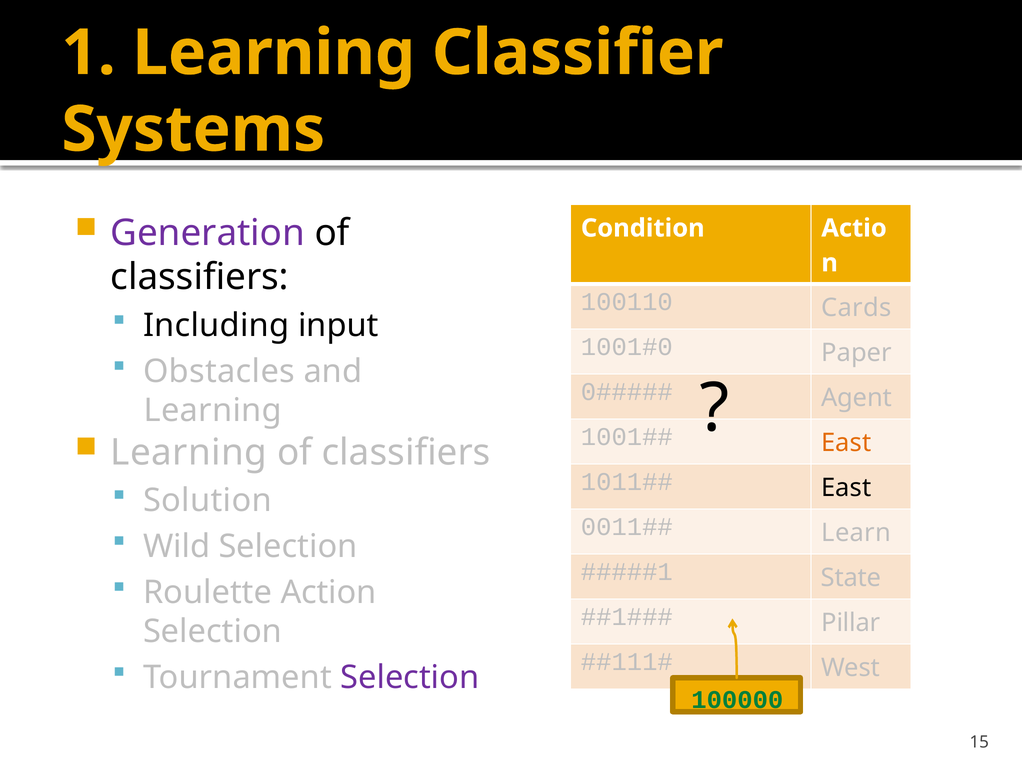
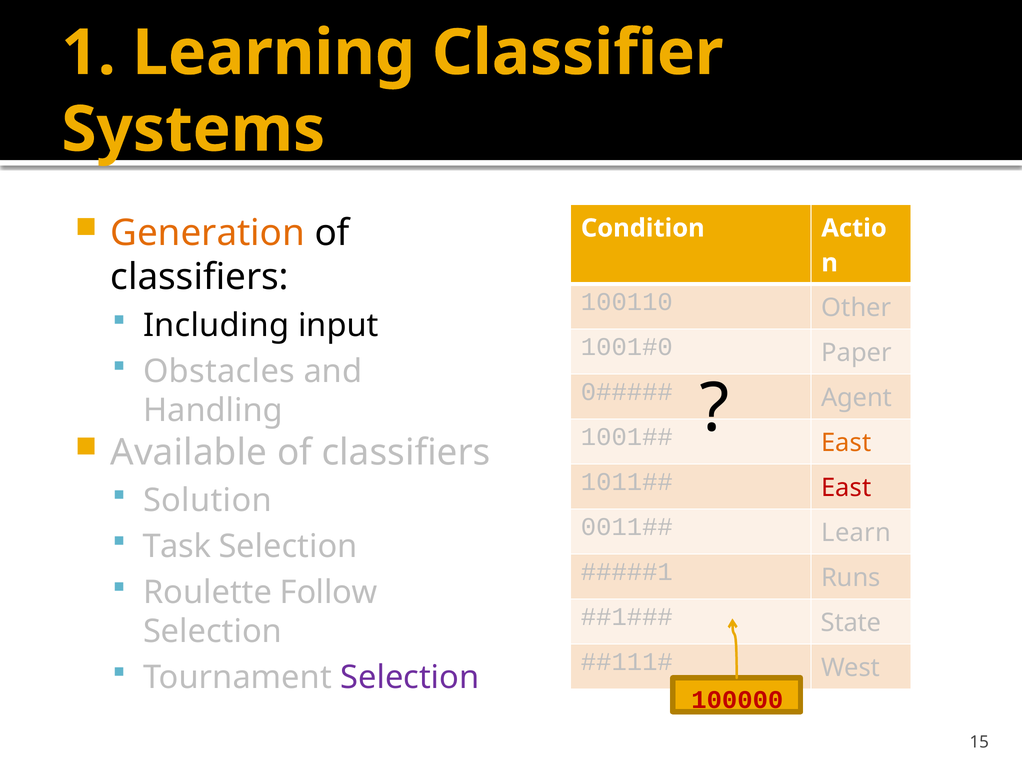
Generation colour: purple -> orange
Cards: Cards -> Other
Learning at (213, 411): Learning -> Handling
Learning at (189, 453): Learning -> Available
East at (846, 488) colour: black -> red
Wild: Wild -> Task
State: State -> Runs
Action: Action -> Follow
Pillar: Pillar -> State
100000 colour: green -> red
